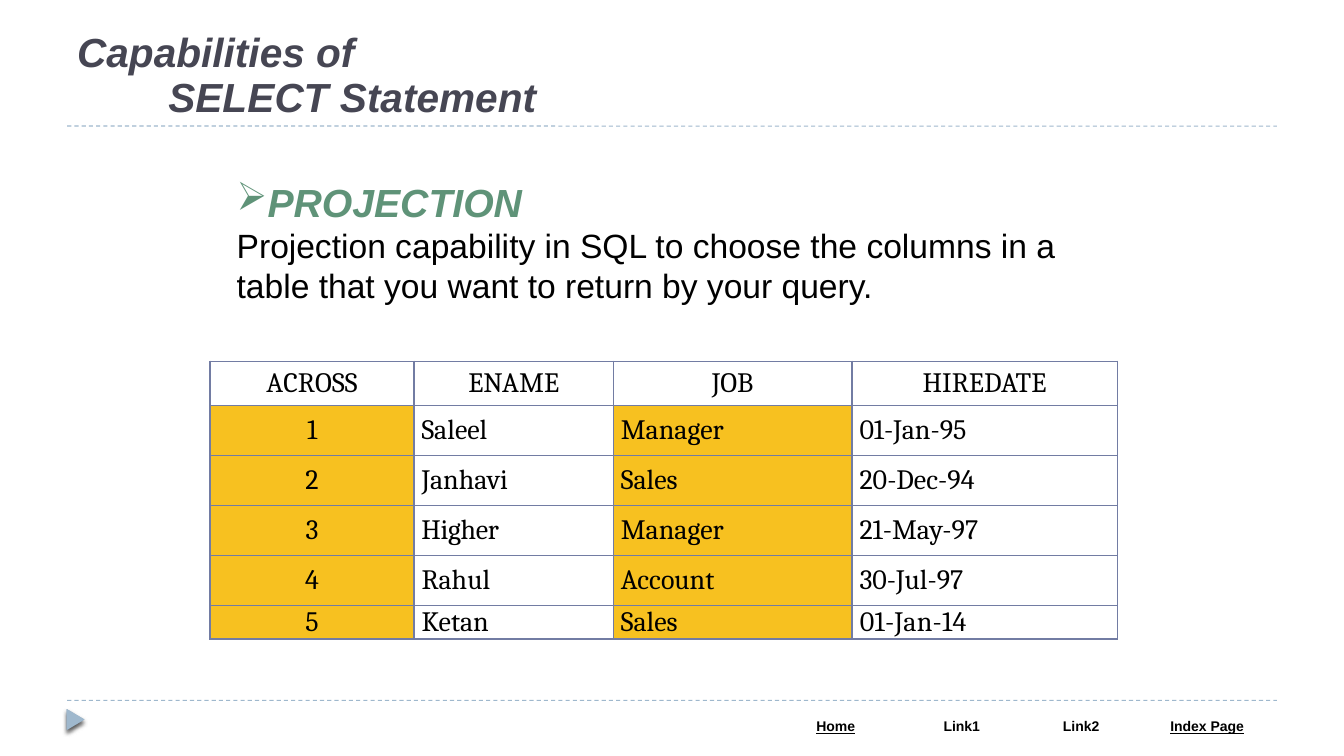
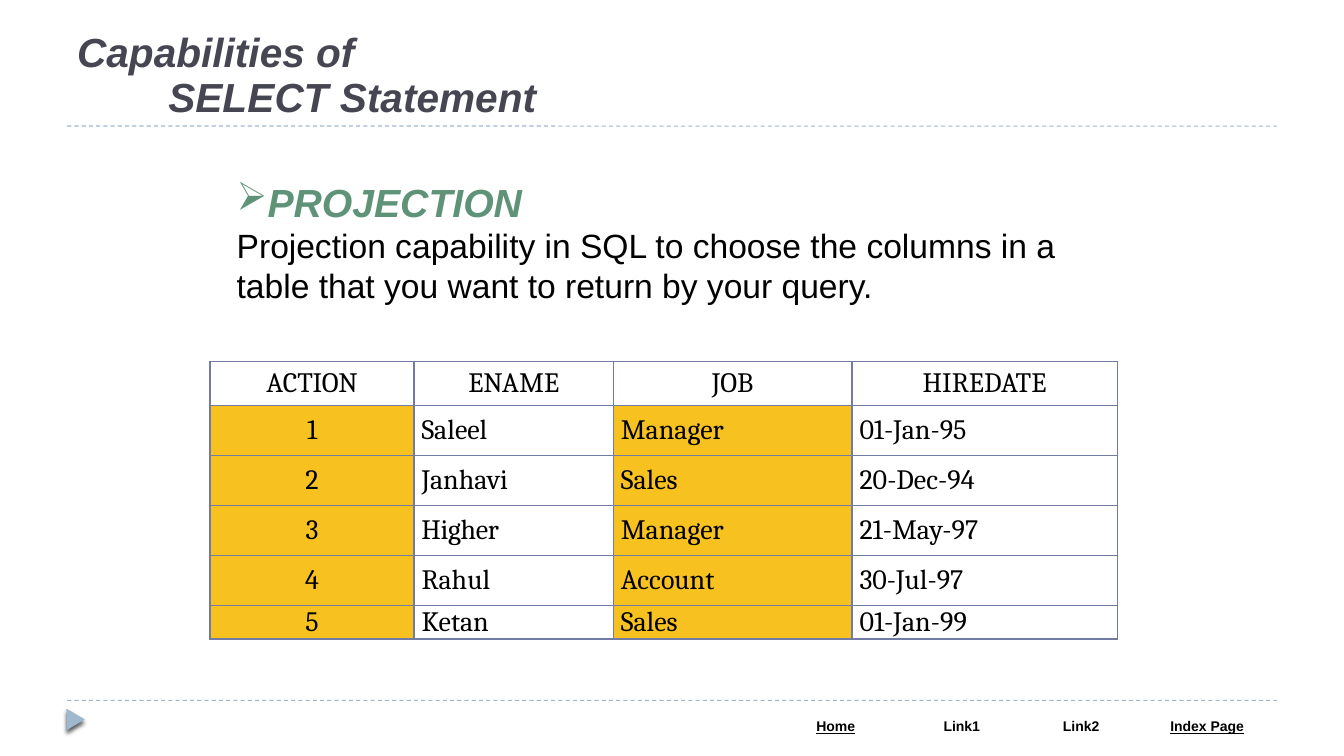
ACROSS: ACROSS -> ACTION
01-Jan-14: 01-Jan-14 -> 01-Jan-99
